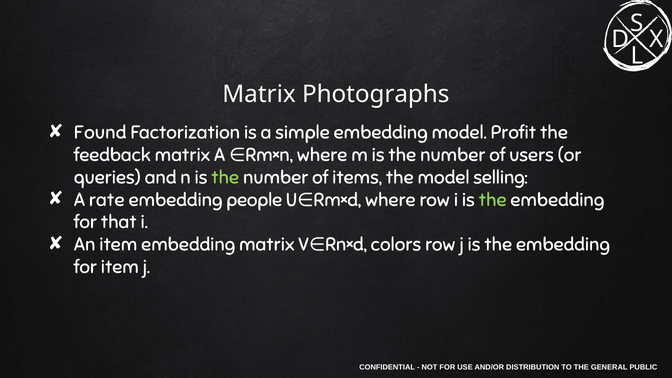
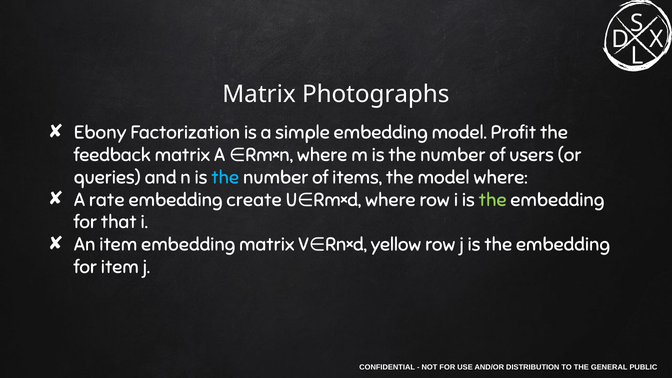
Found: Found -> Ebony
the at (225, 178) colour: light green -> light blue
model selling: selling -> where
people: people -> create
colors: colors -> yellow
